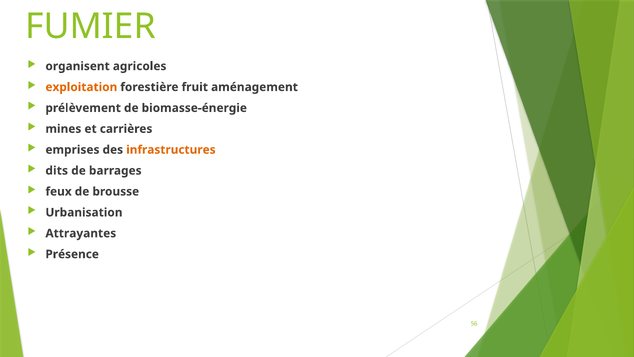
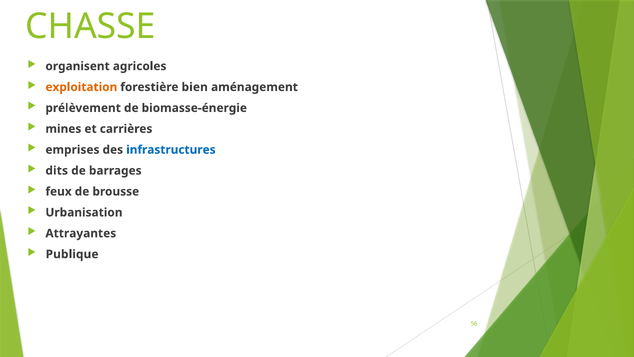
FUMIER: FUMIER -> CHASSE
fruit: fruit -> bien
infrastructures colour: orange -> blue
Présence: Présence -> Publique
